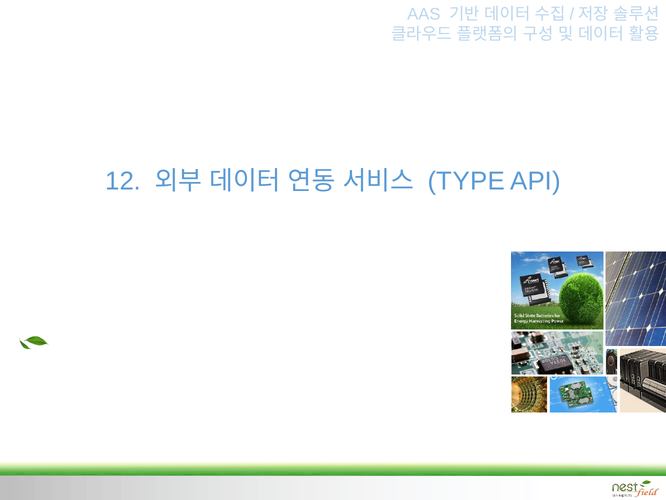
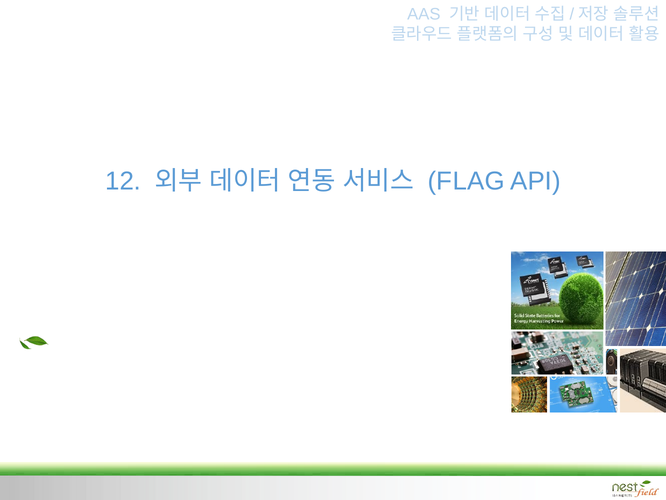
TYPE: TYPE -> FLAG
